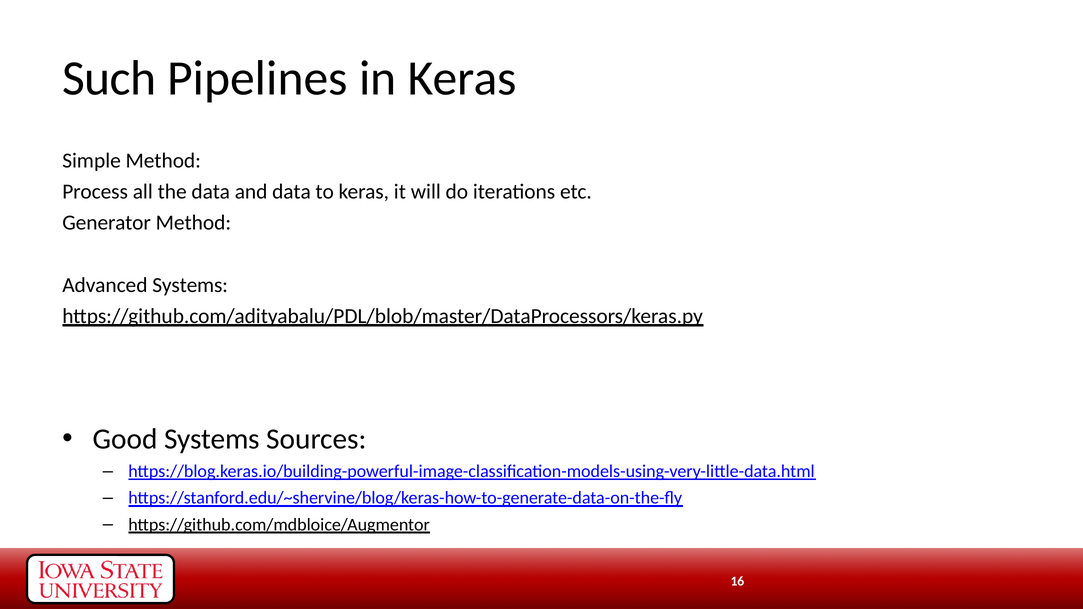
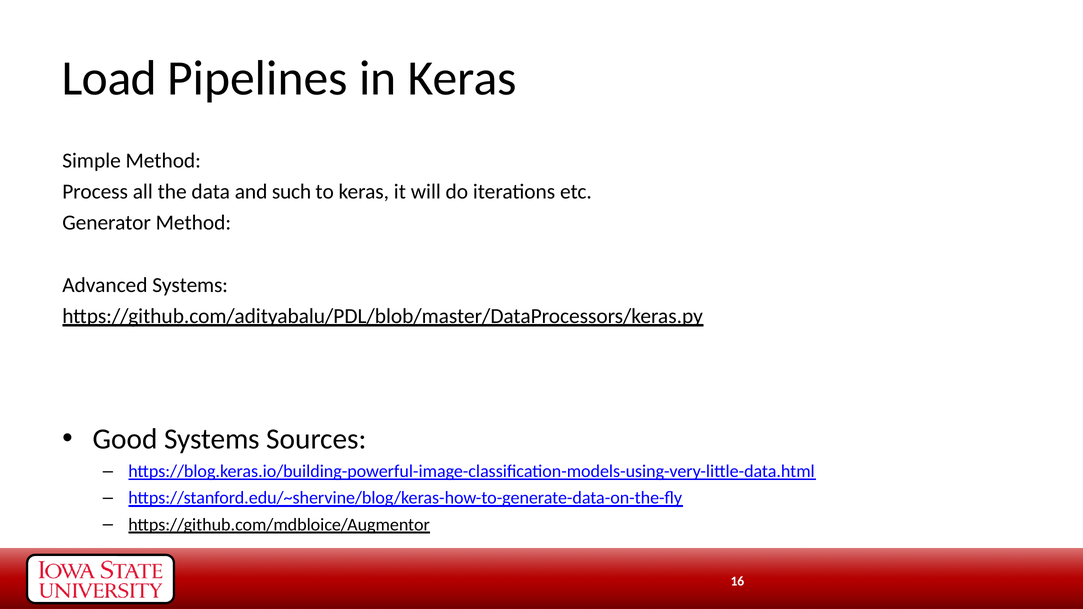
Such: Such -> Load
and data: data -> such
